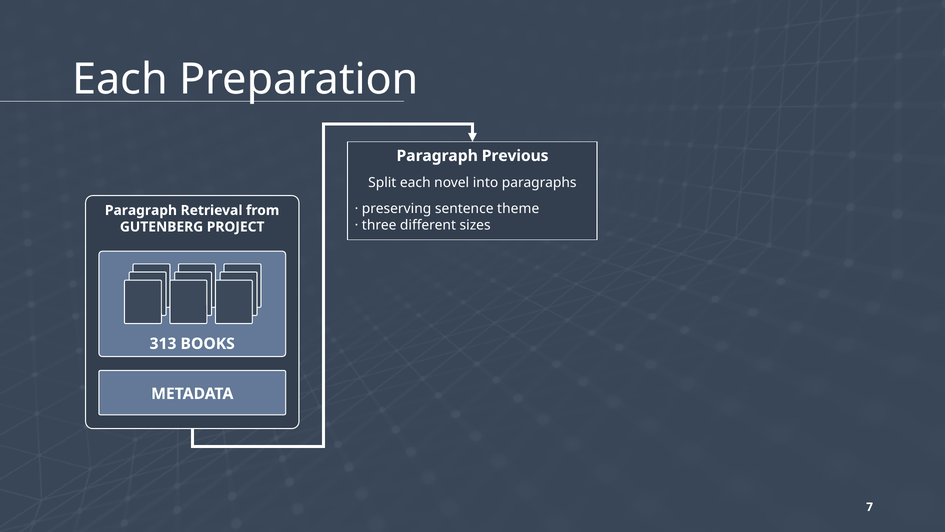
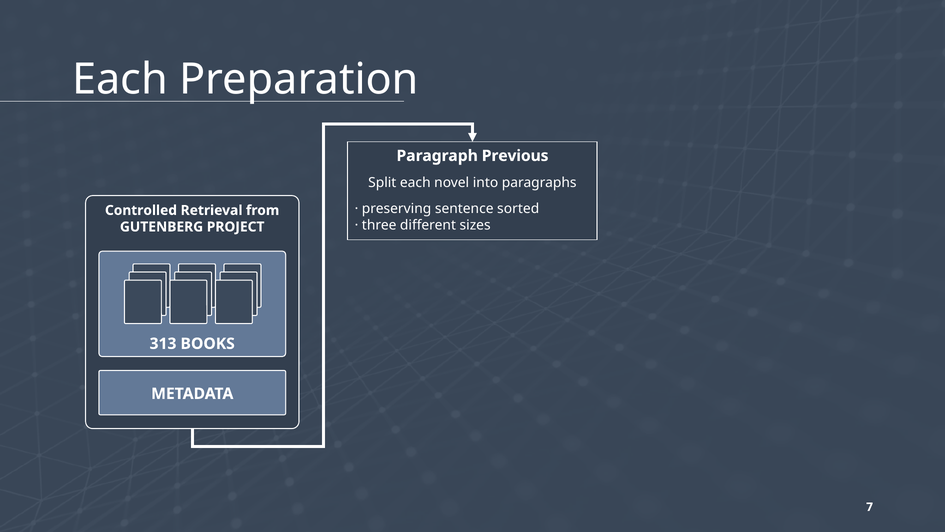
theme: theme -> sorted
Paragraph at (141, 210): Paragraph -> Controlled
